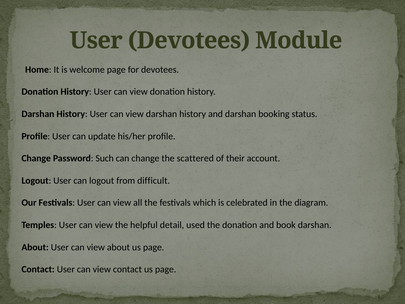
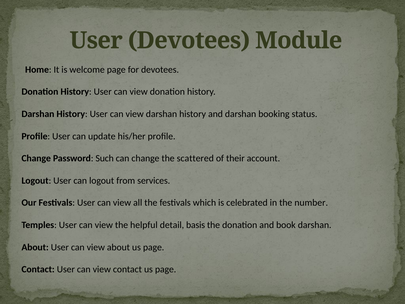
difficult: difficult -> services
diagram: diagram -> number
used: used -> basis
